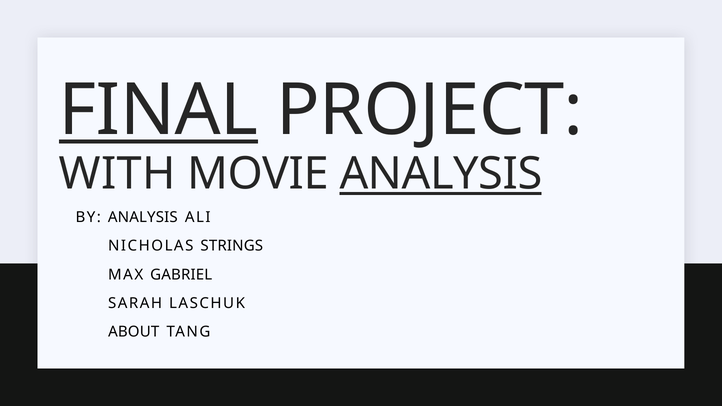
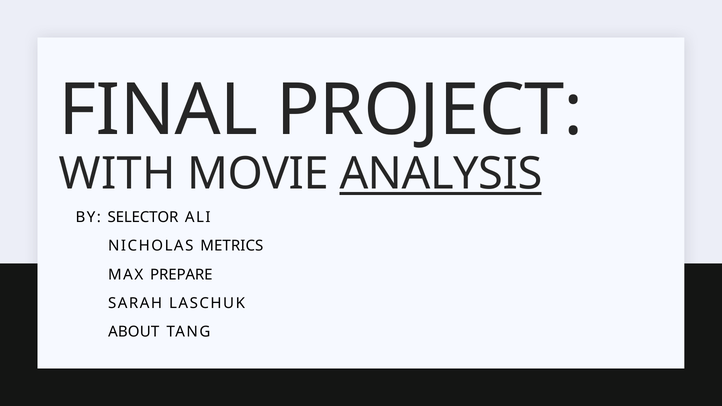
FINAL underline: present -> none
BY ANALYSIS: ANALYSIS -> SELECTOR
STRINGS: STRINGS -> METRICS
GABRIEL: GABRIEL -> PREPARE
